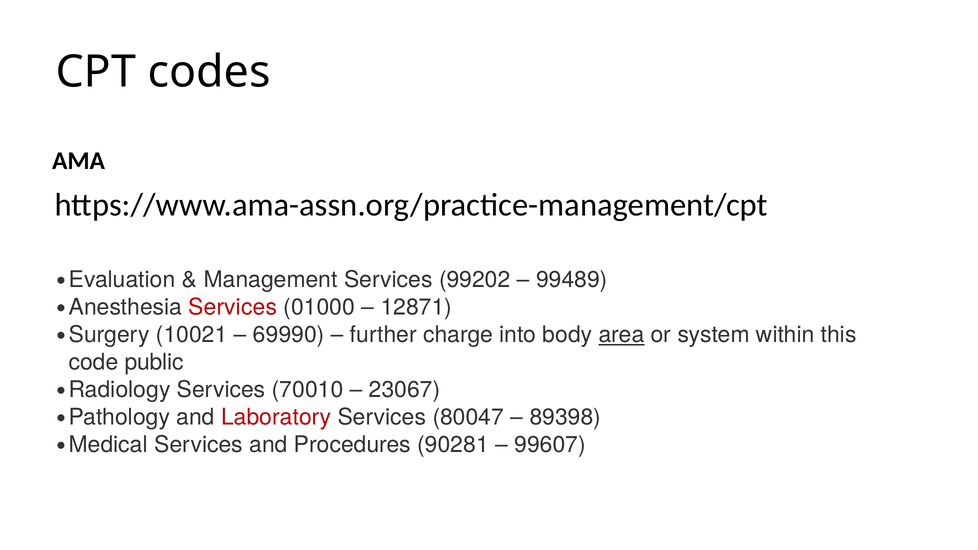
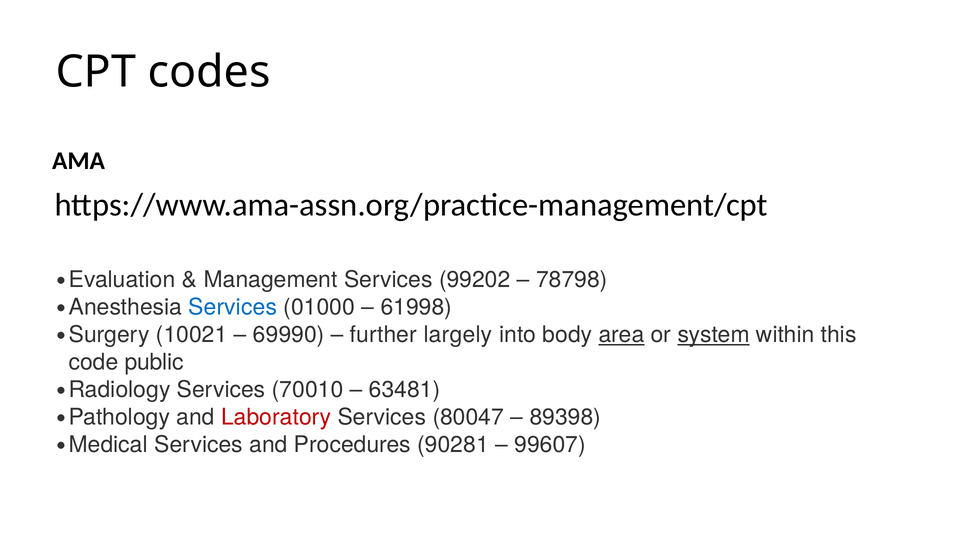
99489: 99489 -> 78798
Services at (233, 307) colour: red -> blue
12871: 12871 -> 61998
charge: charge -> largely
system underline: none -> present
23067: 23067 -> 63481
